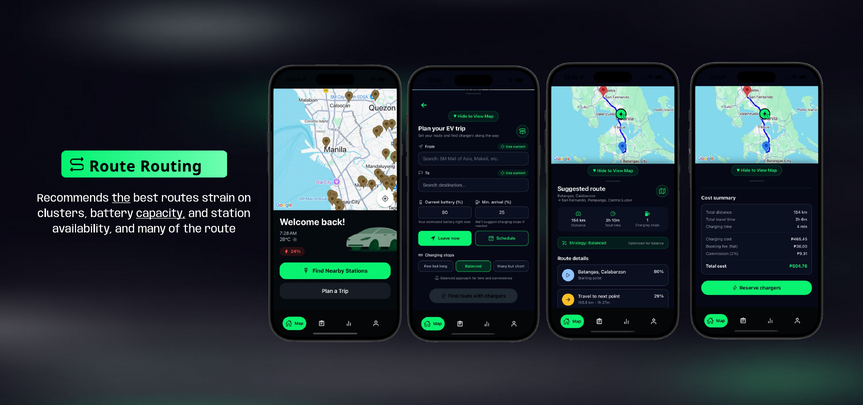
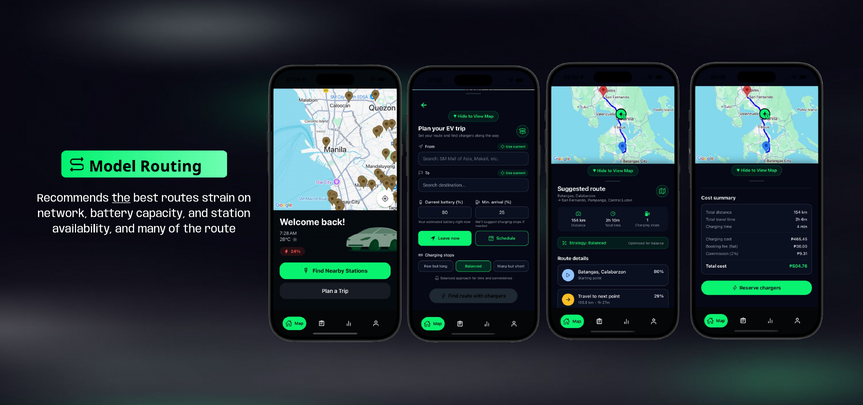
Route at (112, 166): Route -> Model
clusters: clusters -> network
capacity underline: present -> none
